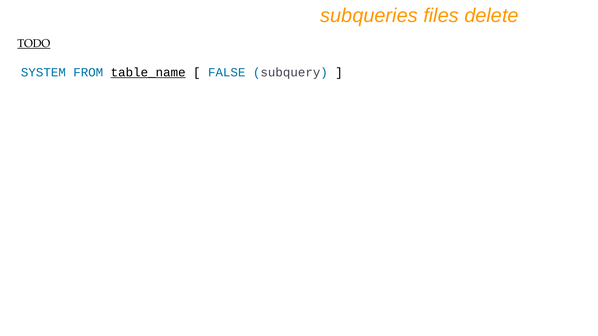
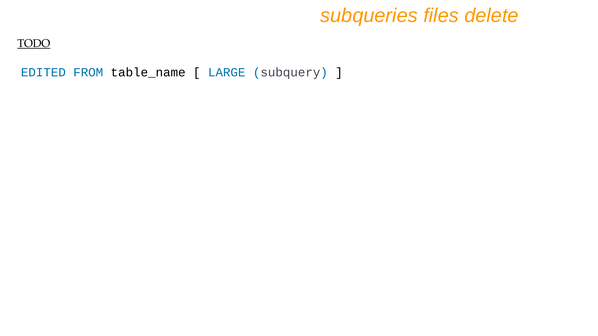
SYSTEM: SYSTEM -> EDITED
table_name underline: present -> none
FALSE: FALSE -> LARGE
